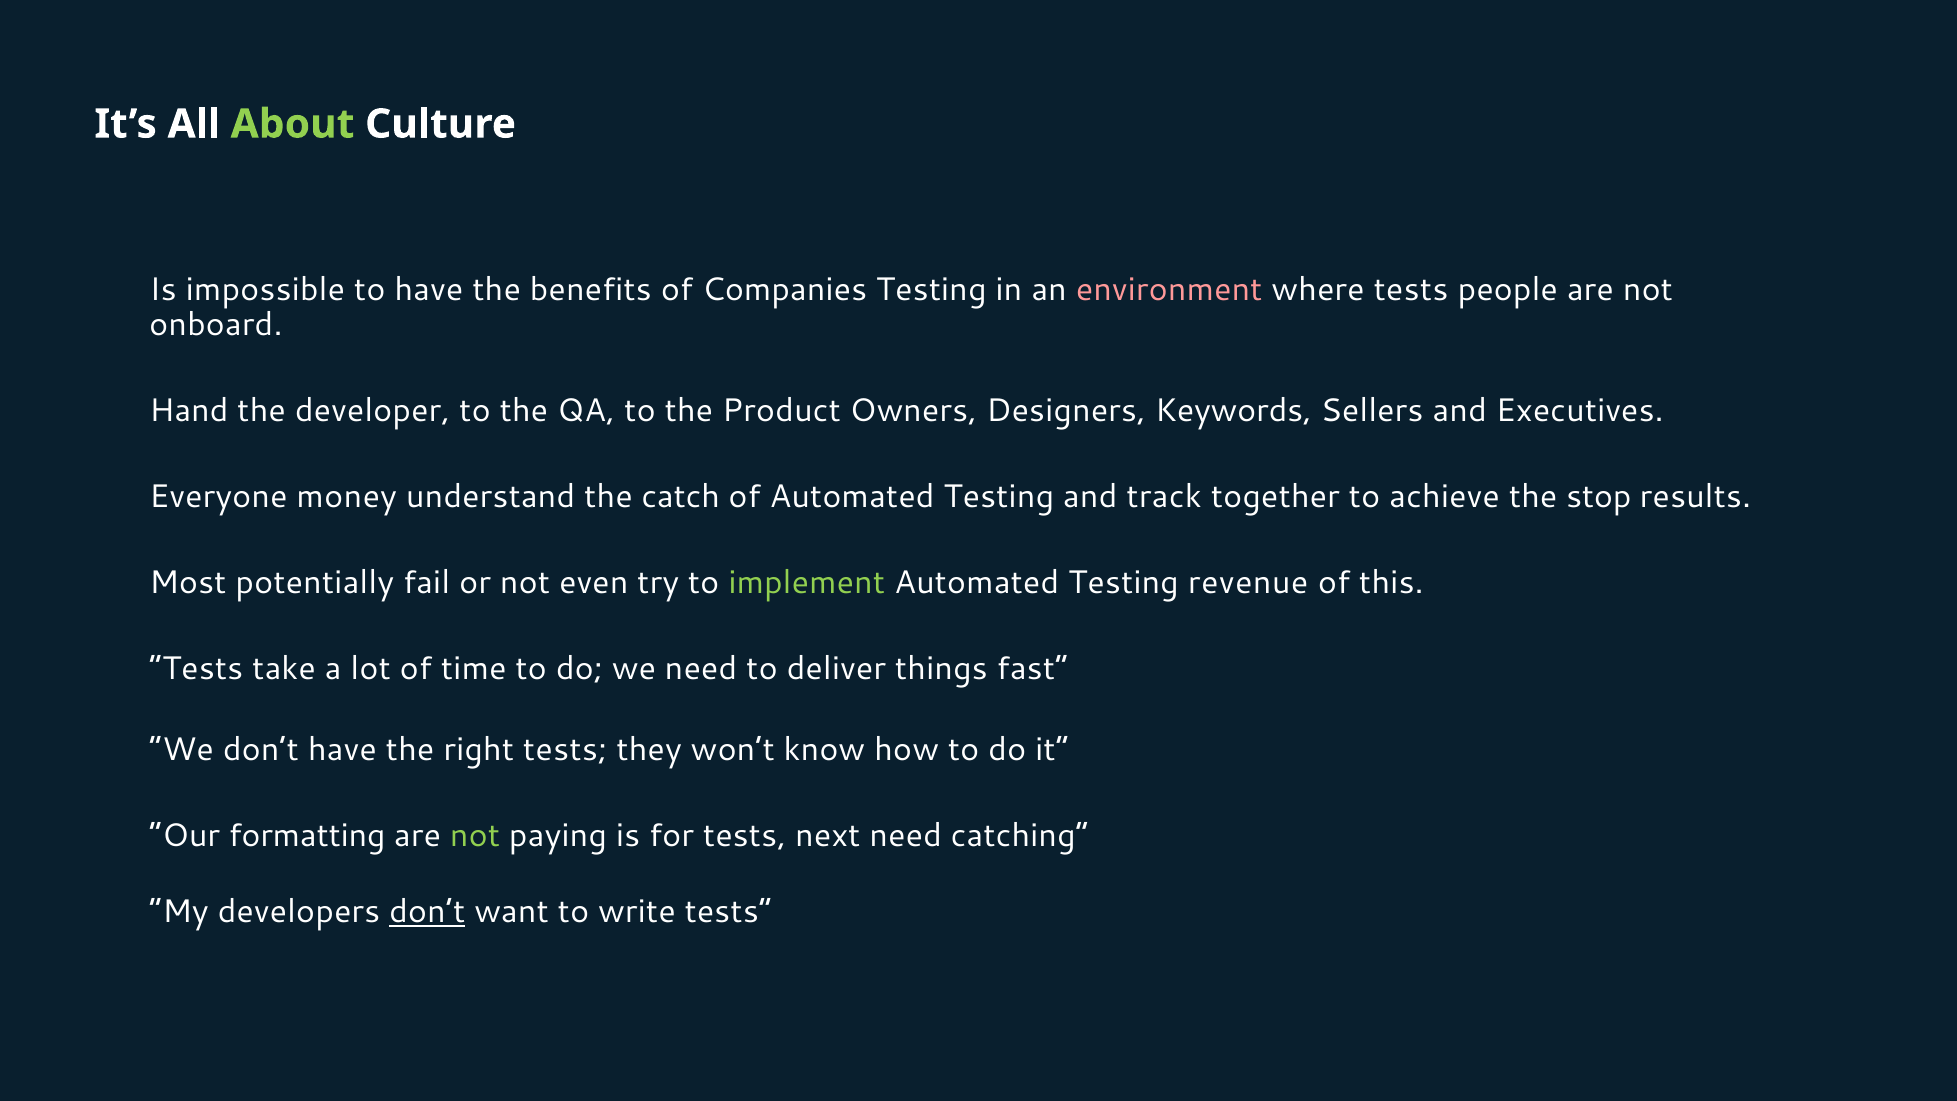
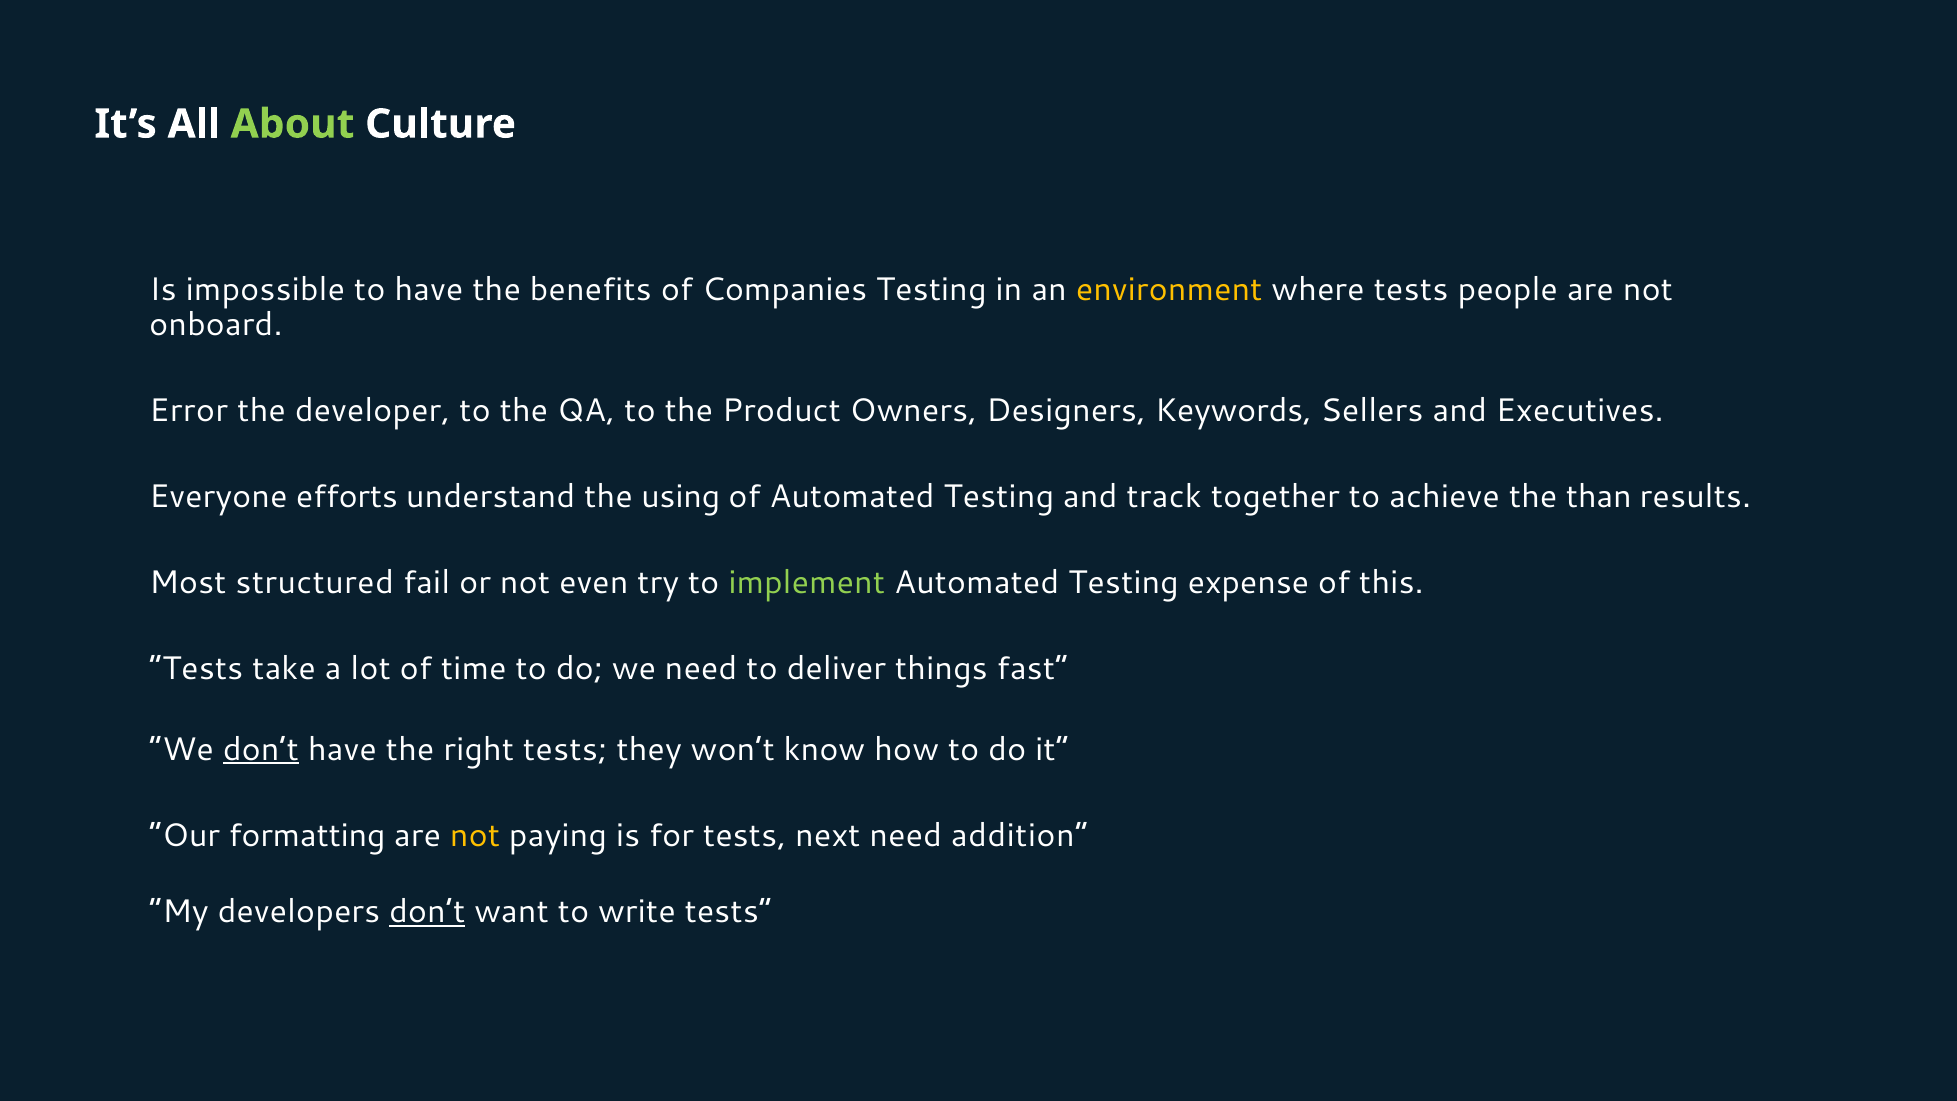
environment colour: pink -> yellow
Hand: Hand -> Error
money: money -> efforts
catch: catch -> using
stop: stop -> than
potentially: potentially -> structured
revenue: revenue -> expense
don’t at (261, 749) underline: none -> present
not at (475, 835) colour: light green -> yellow
catching: catching -> addition
